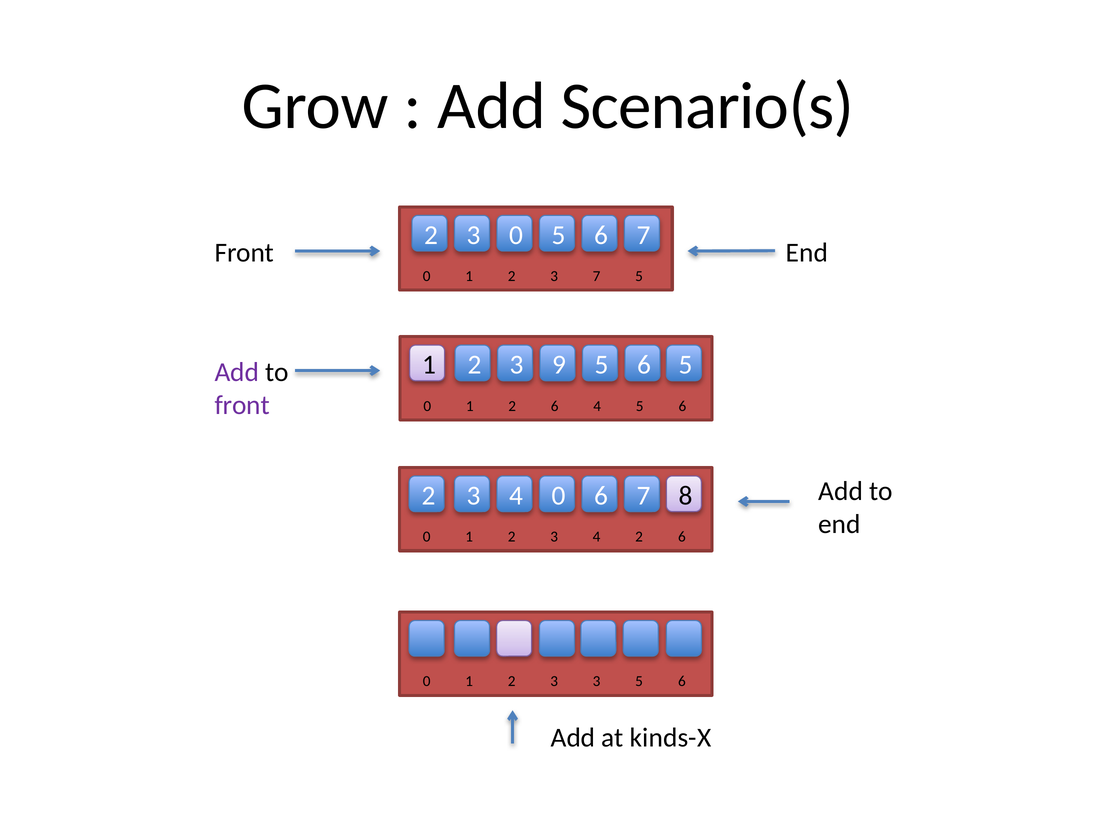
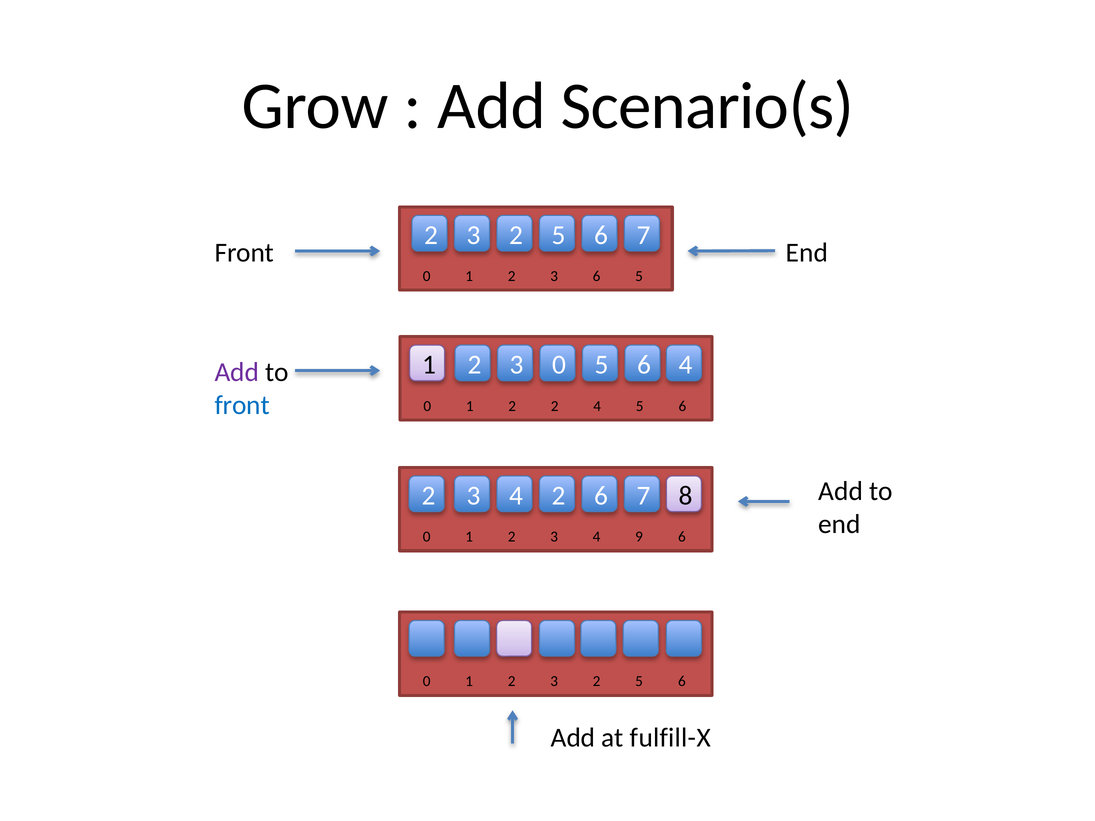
0 at (516, 235): 0 -> 2
3 7: 7 -> 6
3 9: 9 -> 0
1 5: 5 -> 4
front at (242, 405) colour: purple -> blue
1 2 6: 6 -> 2
4 0: 0 -> 2
4 2: 2 -> 9
1 2 3 3: 3 -> 2
kinds-X: kinds-X -> fulfill-X
